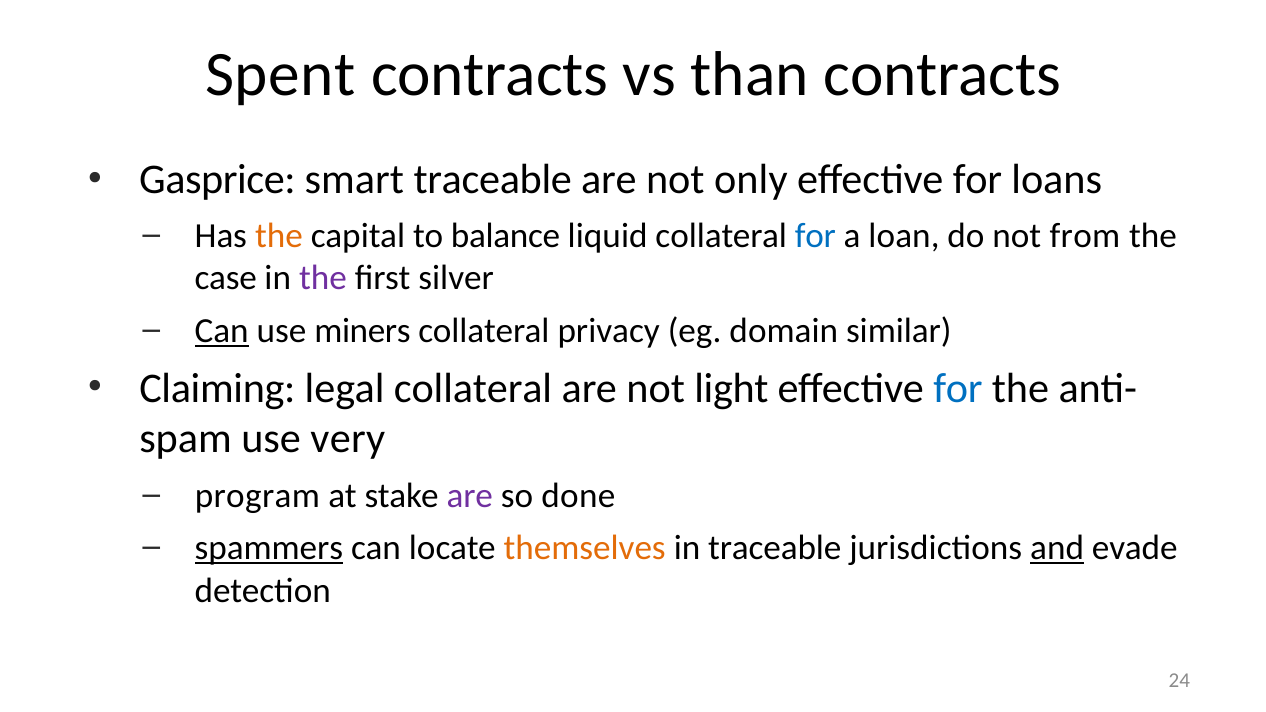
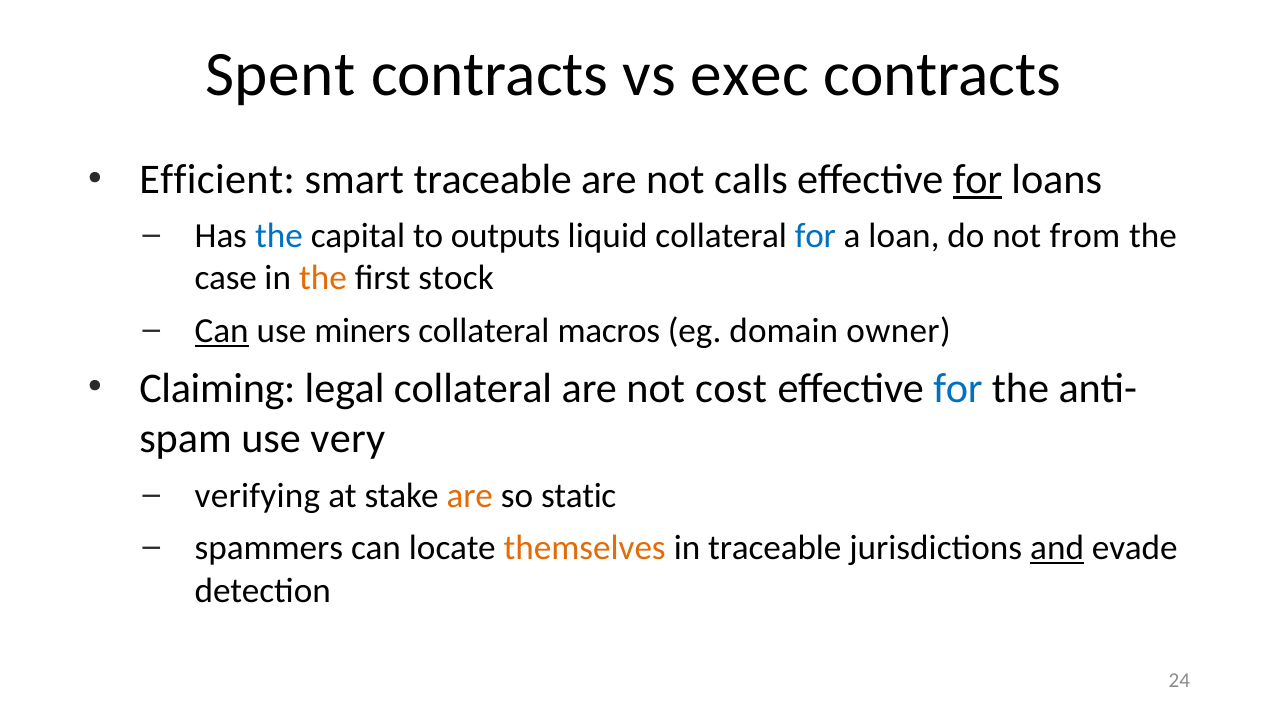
than: than -> exec
Gasprice: Gasprice -> Efficient
only: only -> calls
for at (977, 179) underline: none -> present
the at (279, 236) colour: orange -> blue
balance: balance -> outputs
the at (323, 278) colour: purple -> orange
silver: silver -> stock
privacy: privacy -> macros
similar: similar -> owner
light: light -> cost
program: program -> verifying
are at (470, 496) colour: purple -> orange
done: done -> static
spammers underline: present -> none
